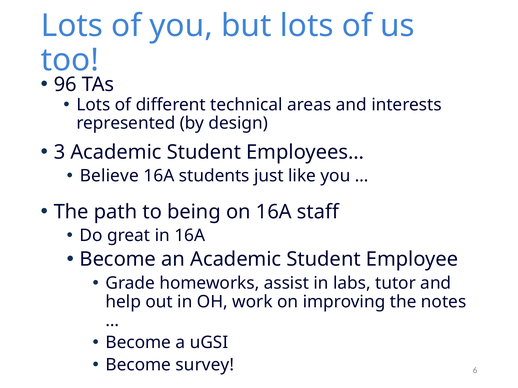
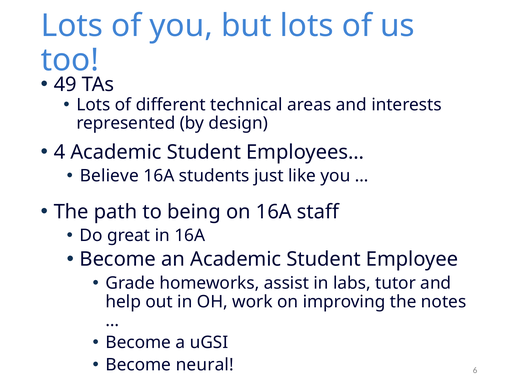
96: 96 -> 49
3: 3 -> 4
survey: survey -> neural
